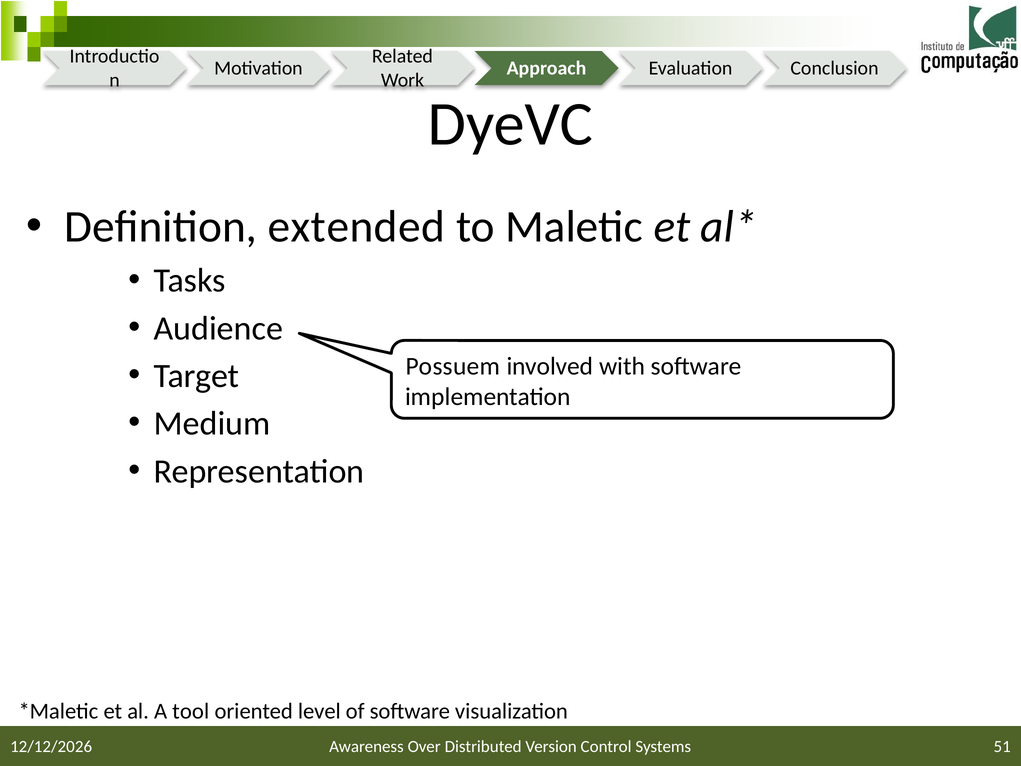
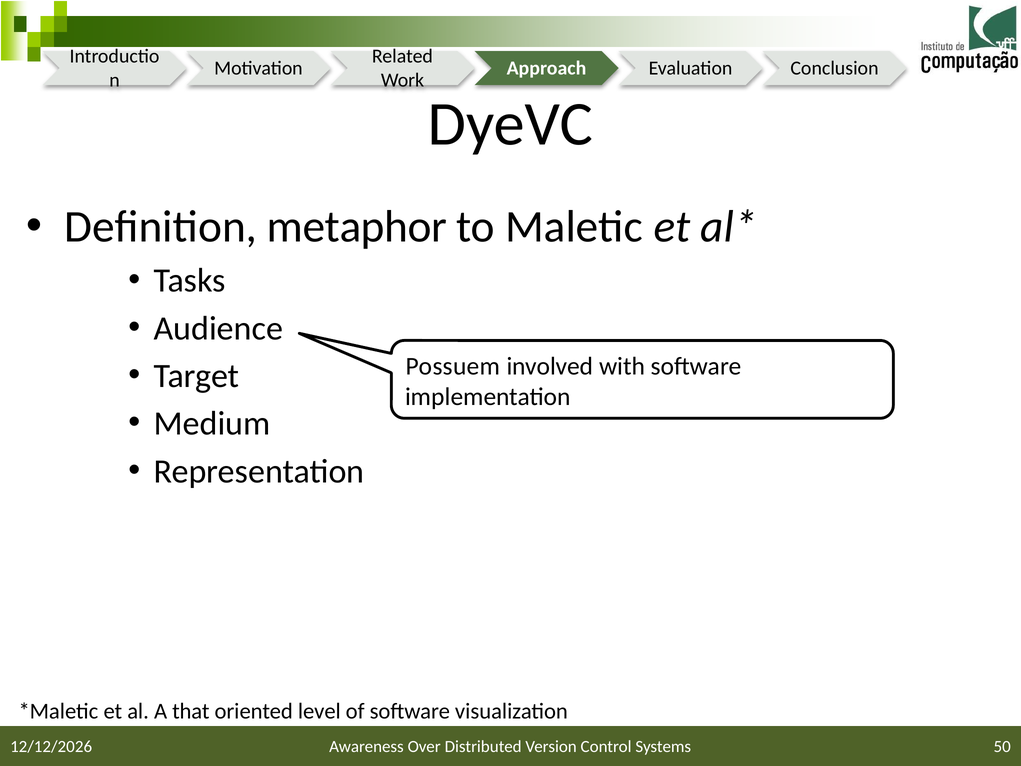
extended: extended -> metaphor
tool: tool -> that
51: 51 -> 50
